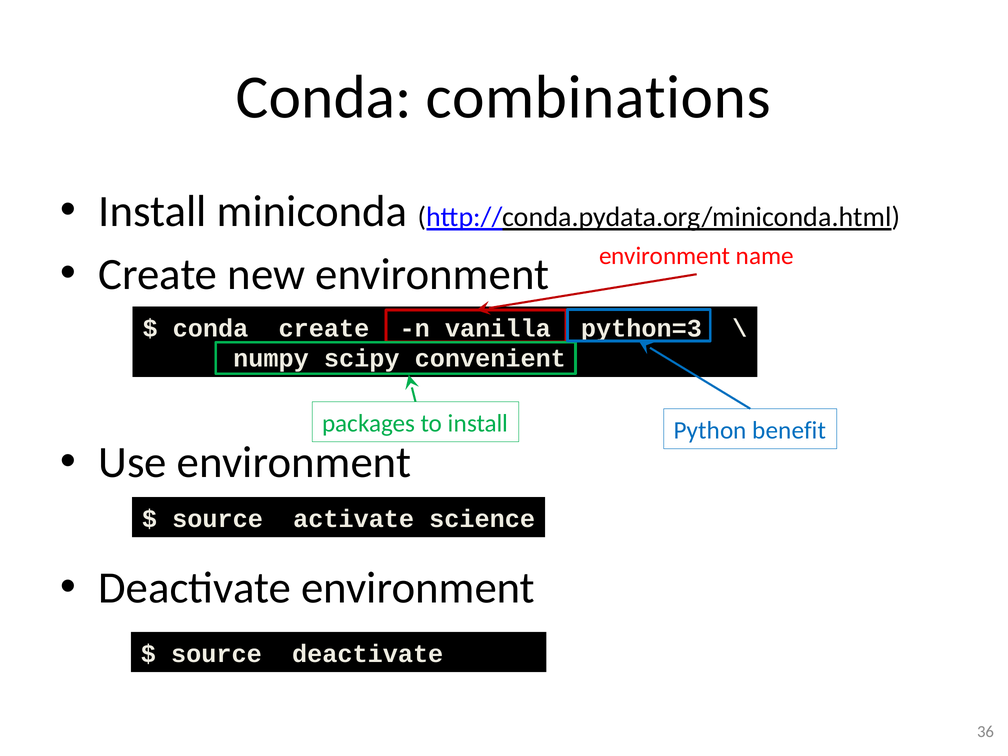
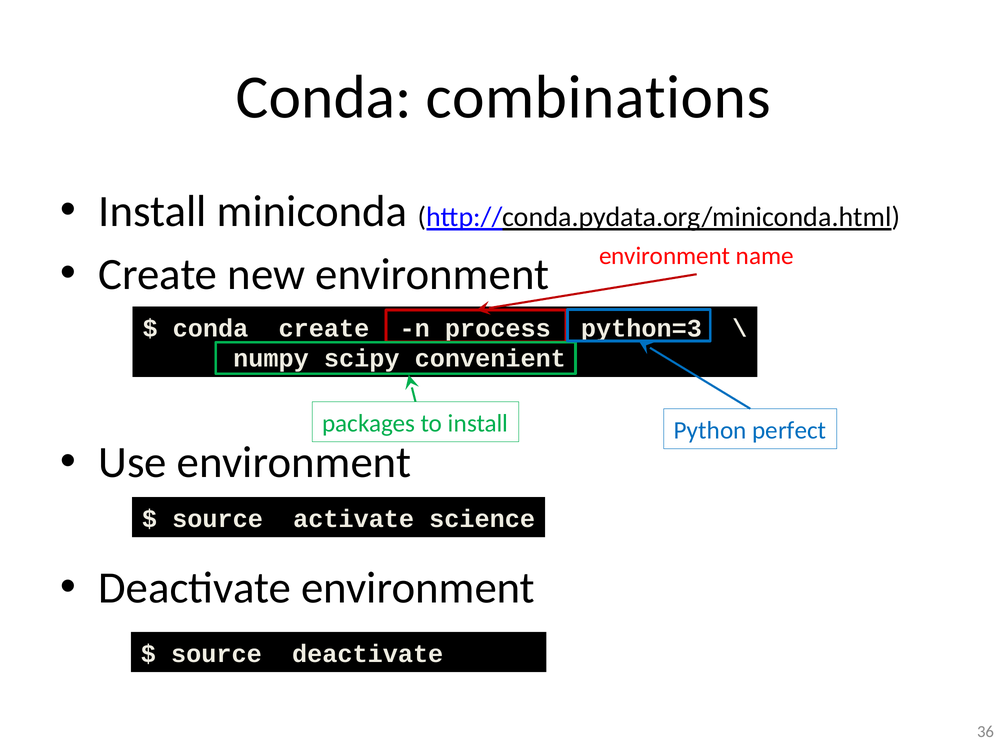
vanilla: vanilla -> process
benefit: benefit -> perfect
